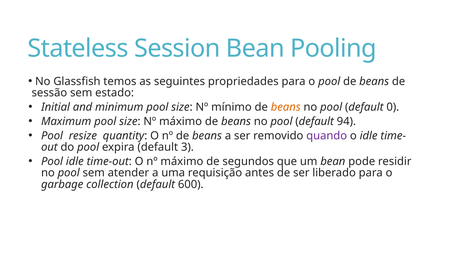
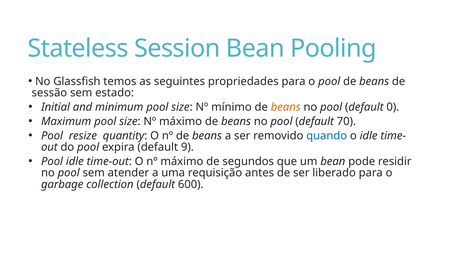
94: 94 -> 70
quando colour: purple -> blue
3: 3 -> 9
